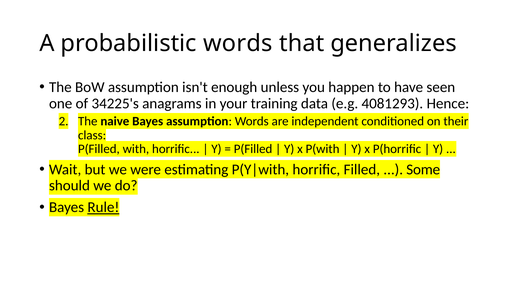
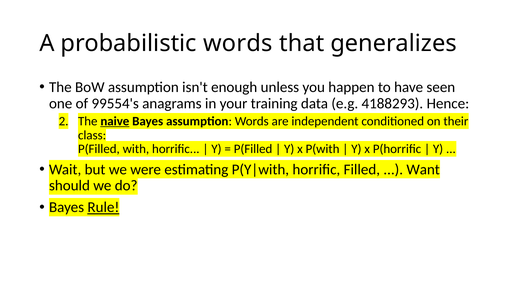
34225's: 34225's -> 99554's
4081293: 4081293 -> 4188293
naive underline: none -> present
Some: Some -> Want
